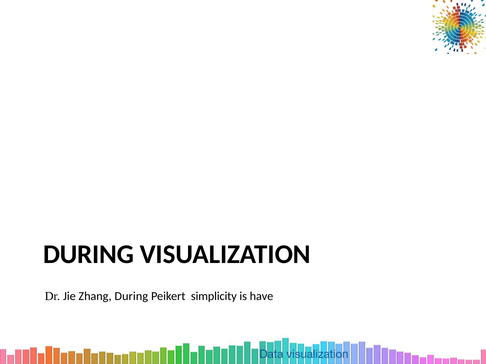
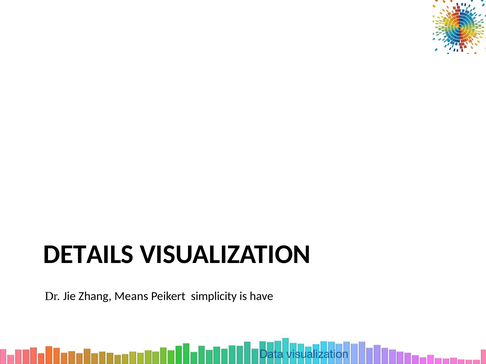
DURING at (89, 255): DURING -> DETAILS
Zhang During: During -> Means
